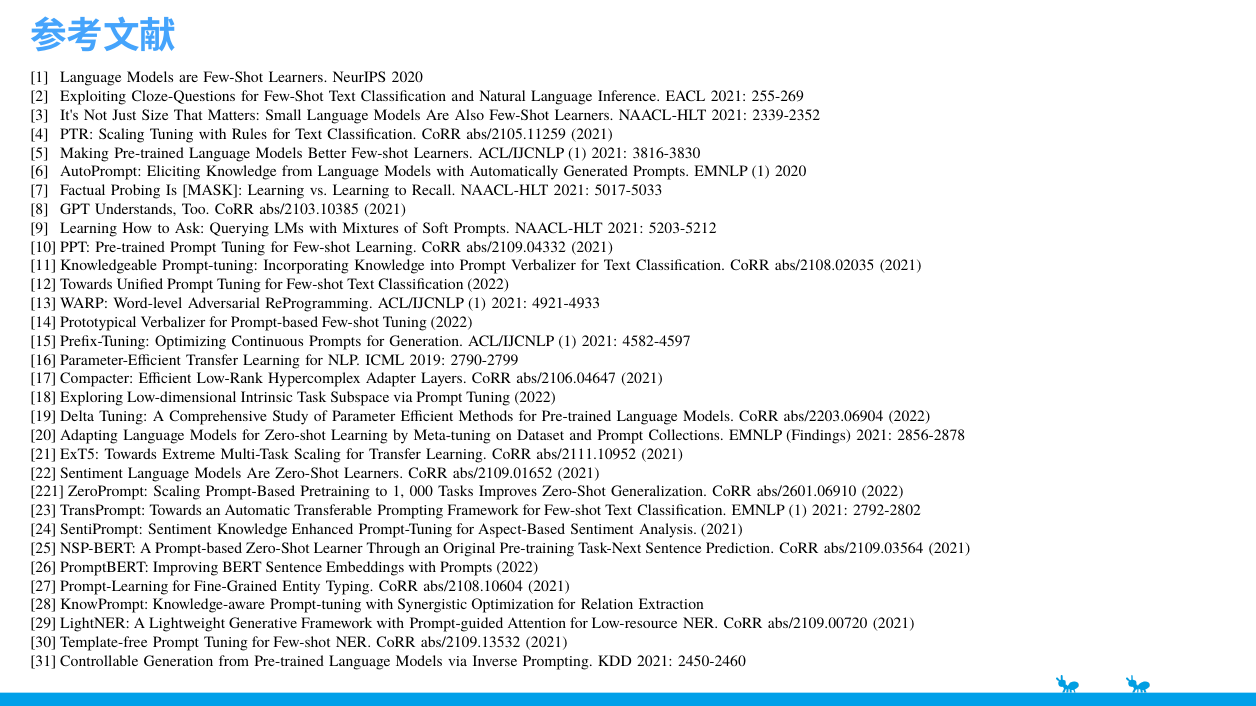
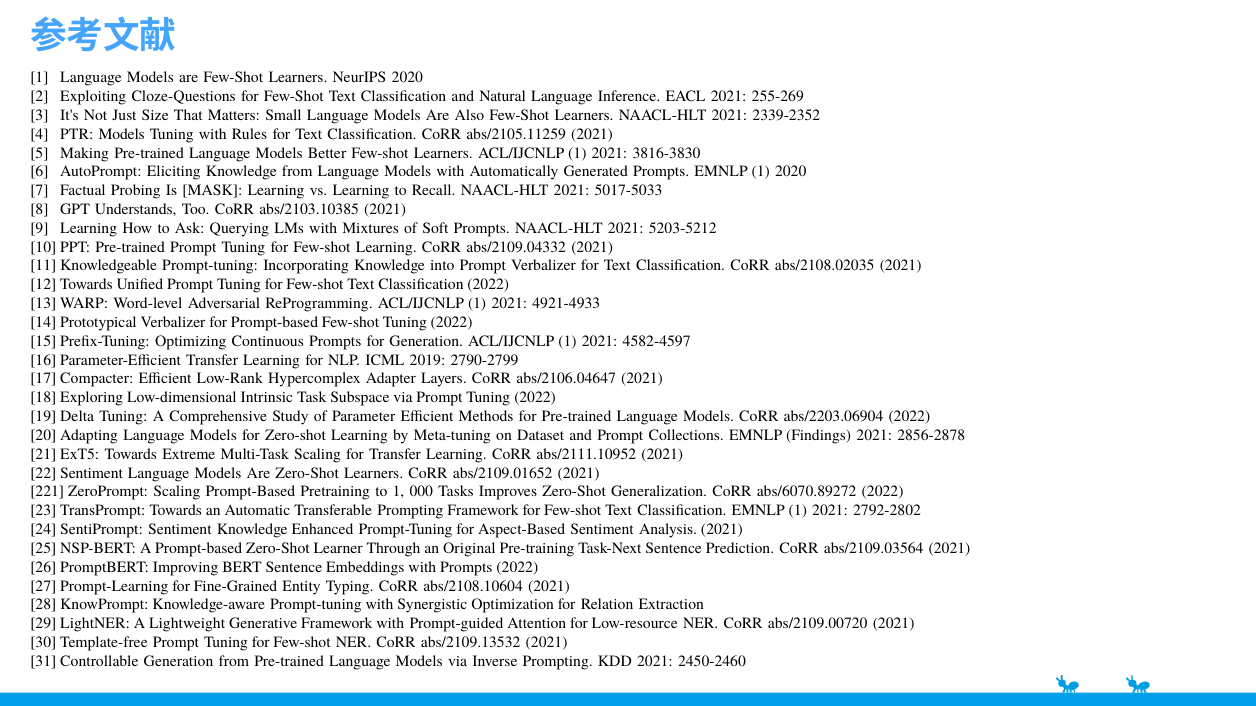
PTR Scaling: Scaling -> Models
abs/2601.06910: abs/2601.06910 -> abs/6070.89272
